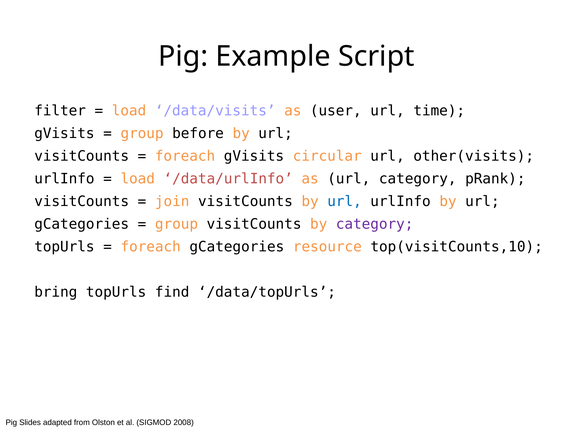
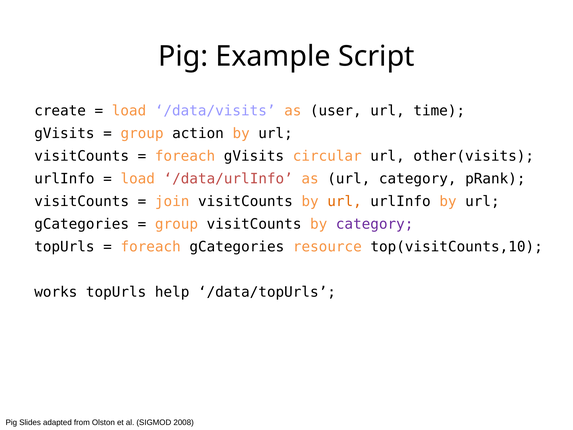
filter: filter -> create
before: before -> action
url at (345, 201) colour: blue -> orange
bring: bring -> works
find: find -> help
